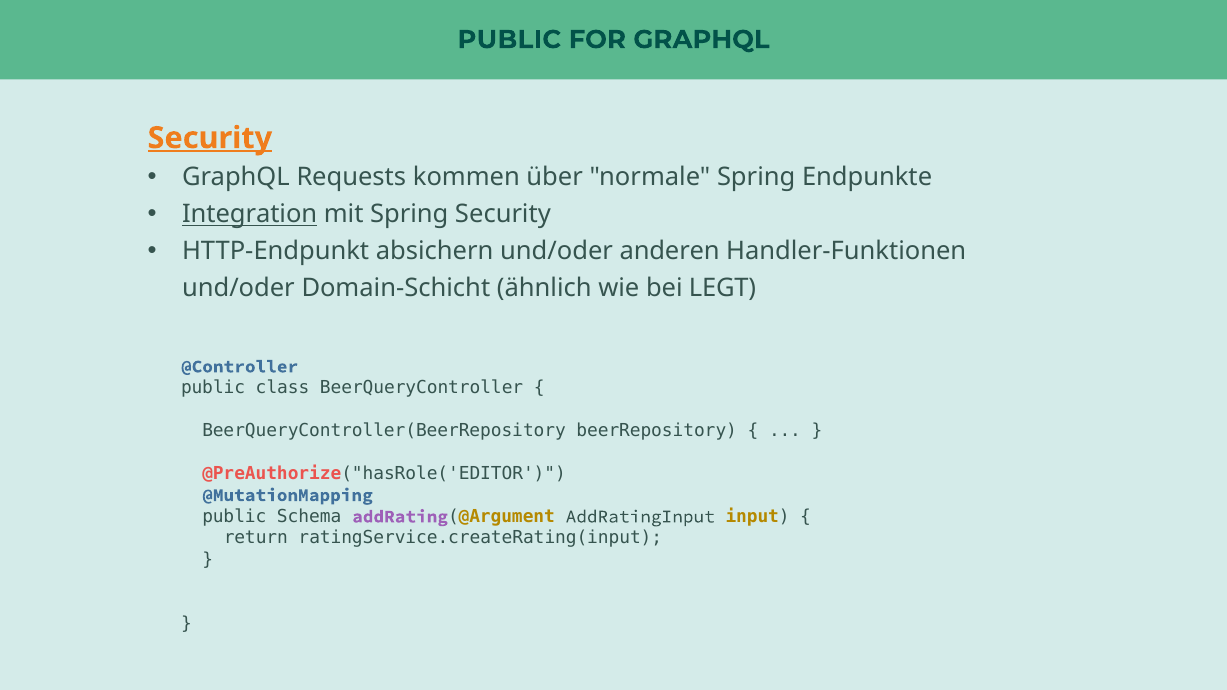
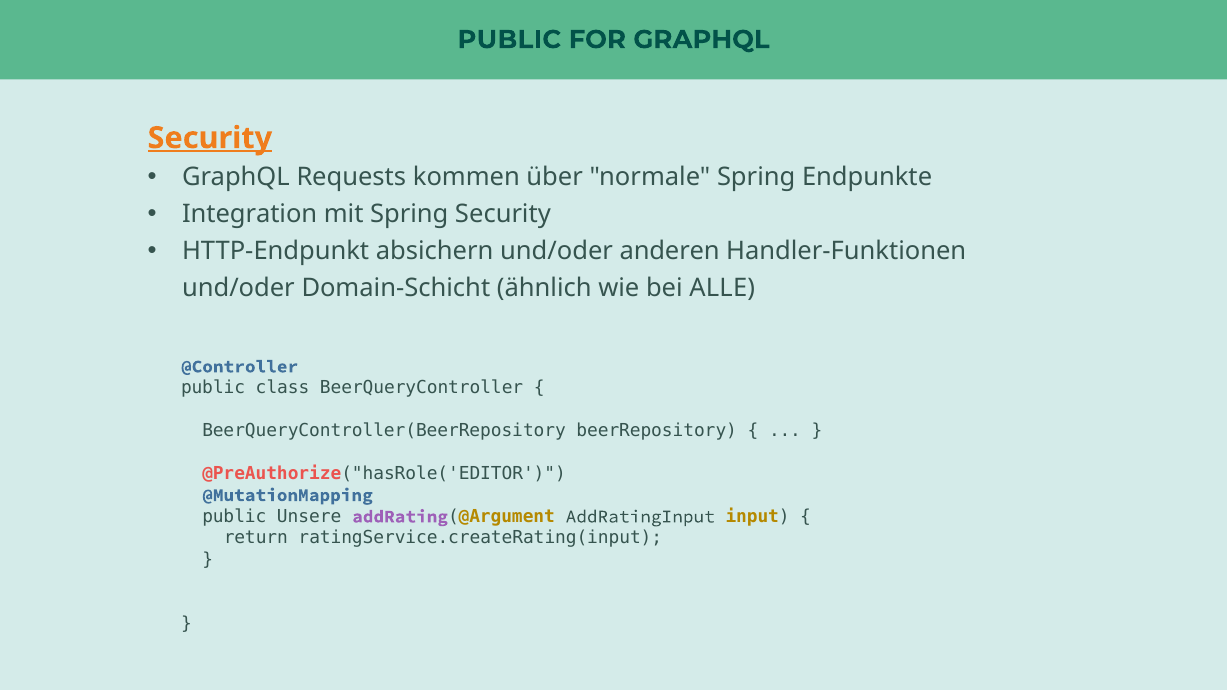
Integration underline: present -> none
LEGT: LEGT -> ALLE
Schema: Schema -> Unsere
